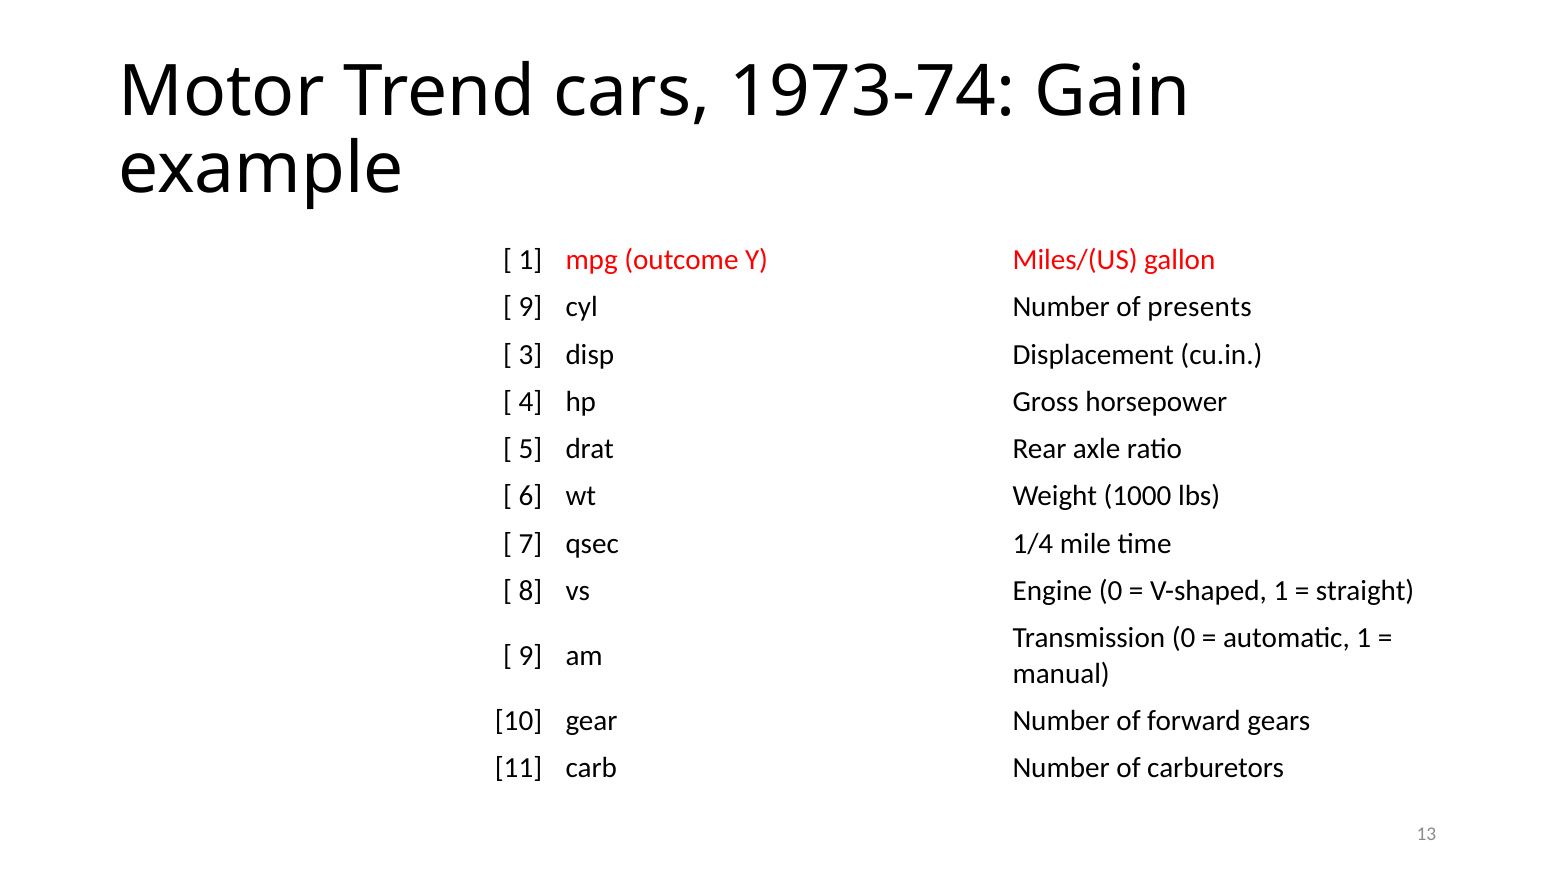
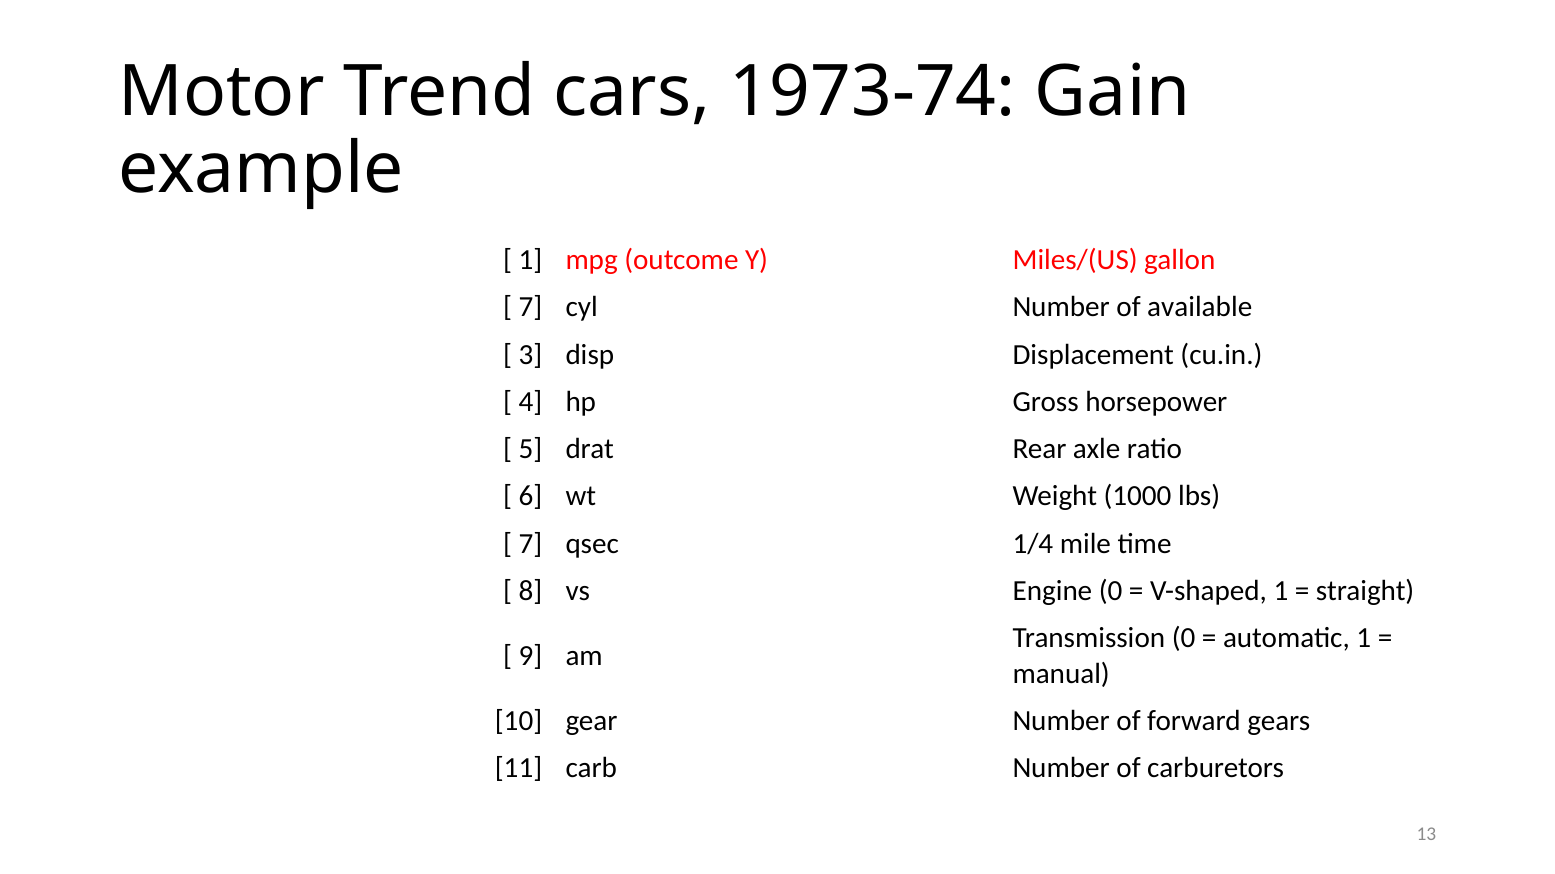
9 at (530, 308): 9 -> 7
presents: presents -> available
